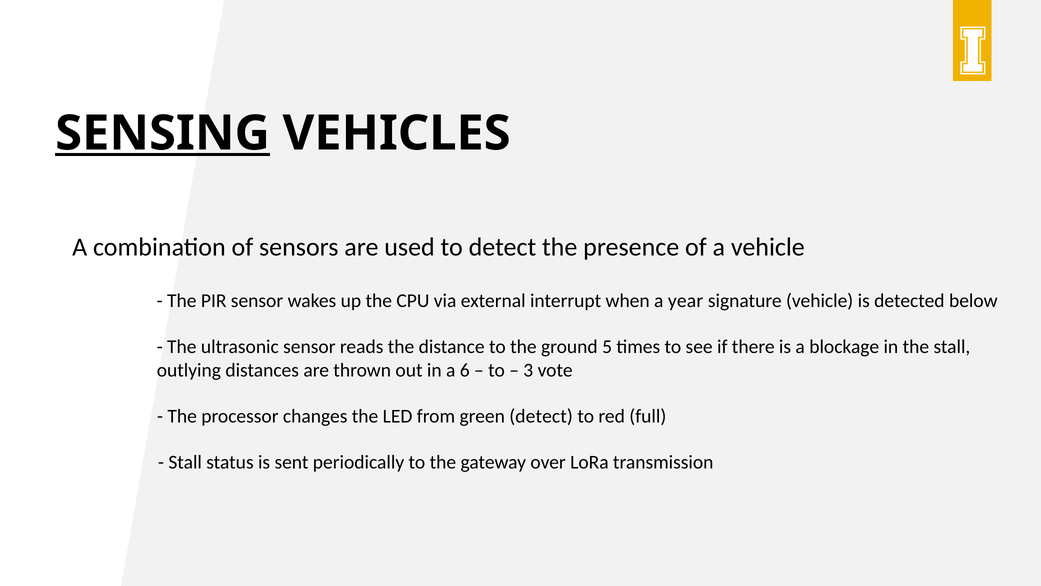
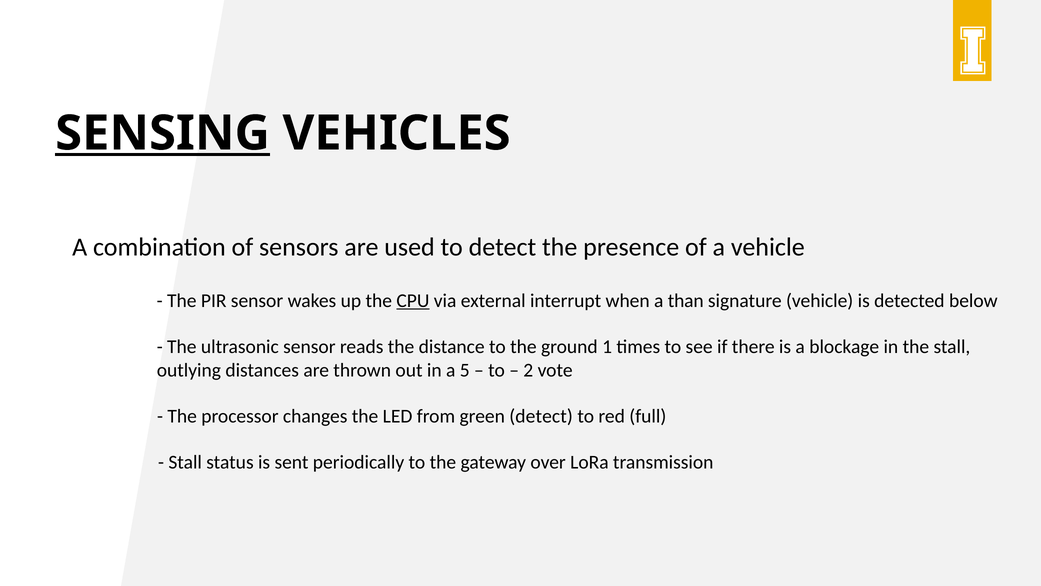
CPU underline: none -> present
year: year -> than
5: 5 -> 1
6: 6 -> 5
3: 3 -> 2
